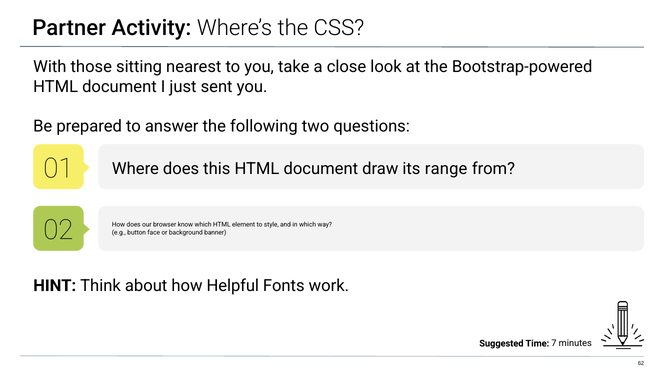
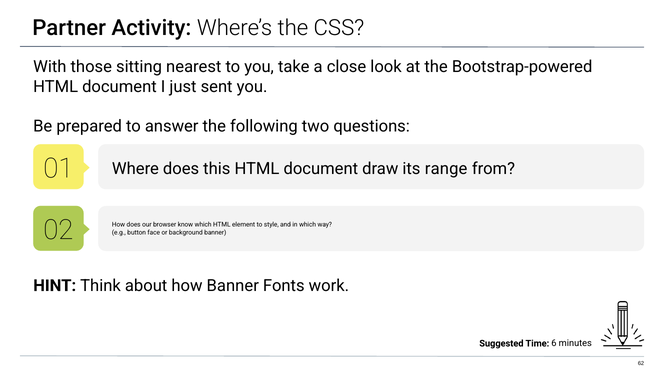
how Helpful: Helpful -> Banner
7: 7 -> 6
